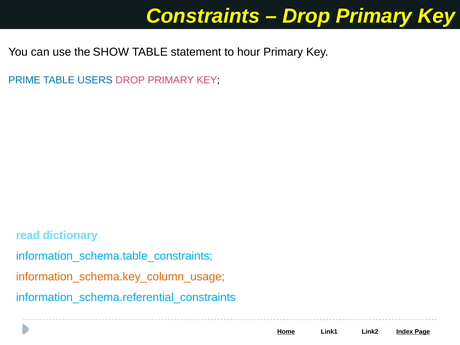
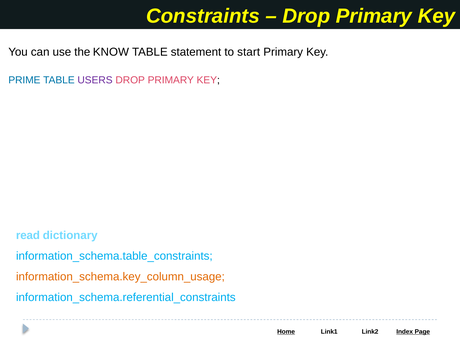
SHOW: SHOW -> KNOW
hour: hour -> start
USERS colour: blue -> purple
